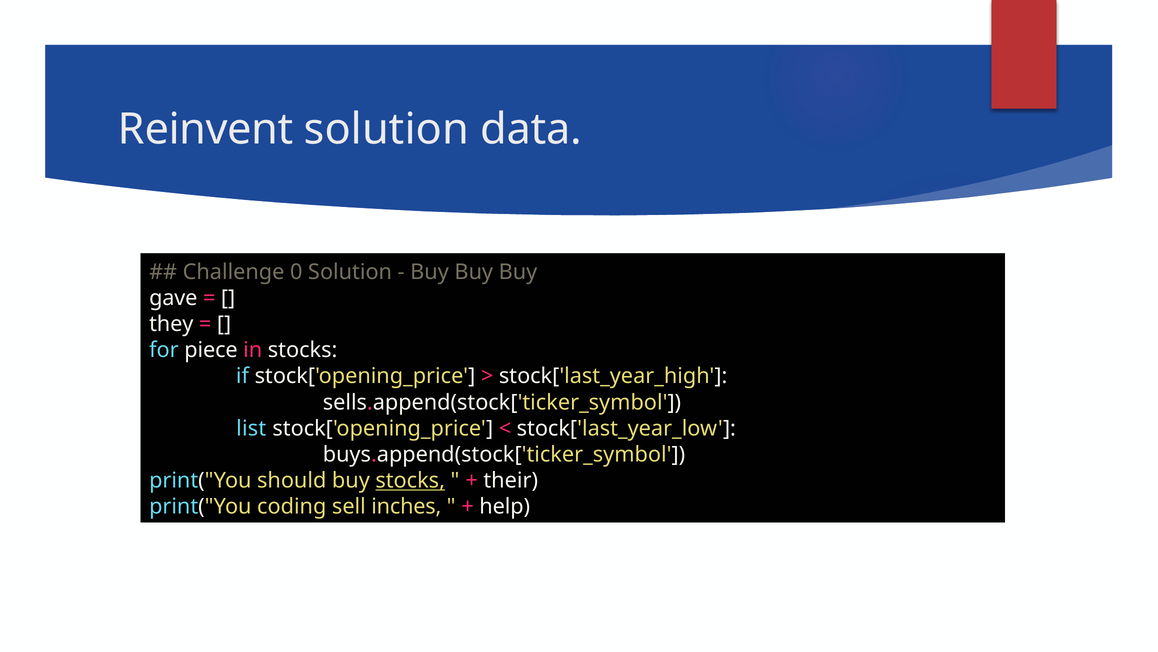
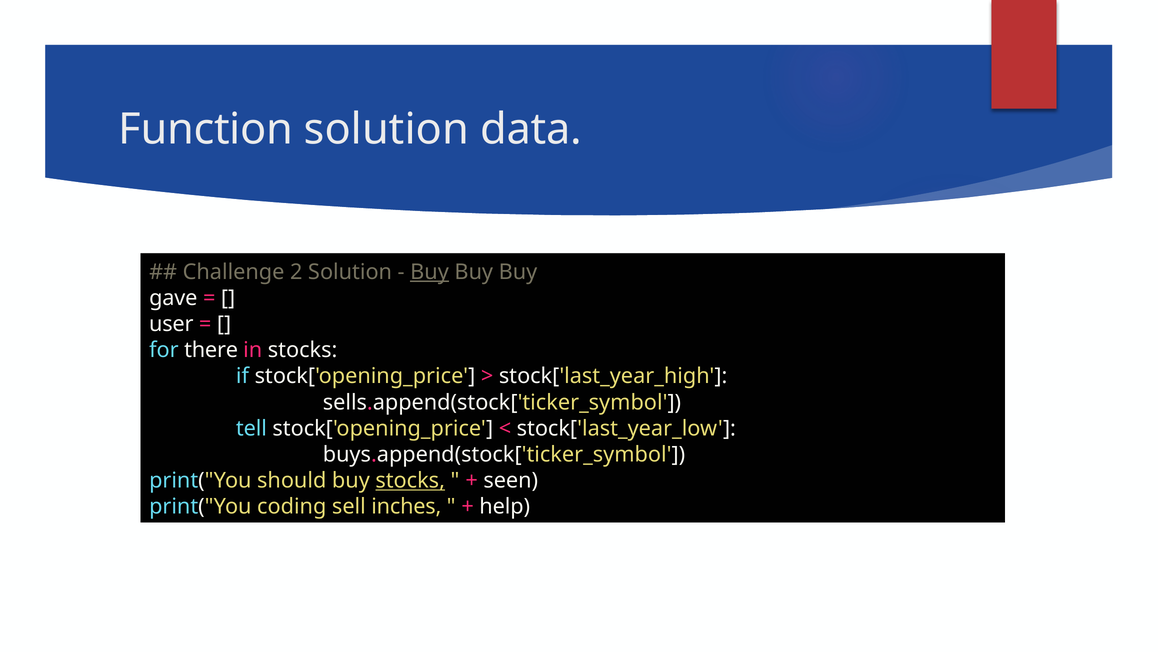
Reinvent: Reinvent -> Function
0: 0 -> 2
Buy at (430, 272) underline: none -> present
they: they -> user
piece: piece -> there
list: list -> tell
their: their -> seen
